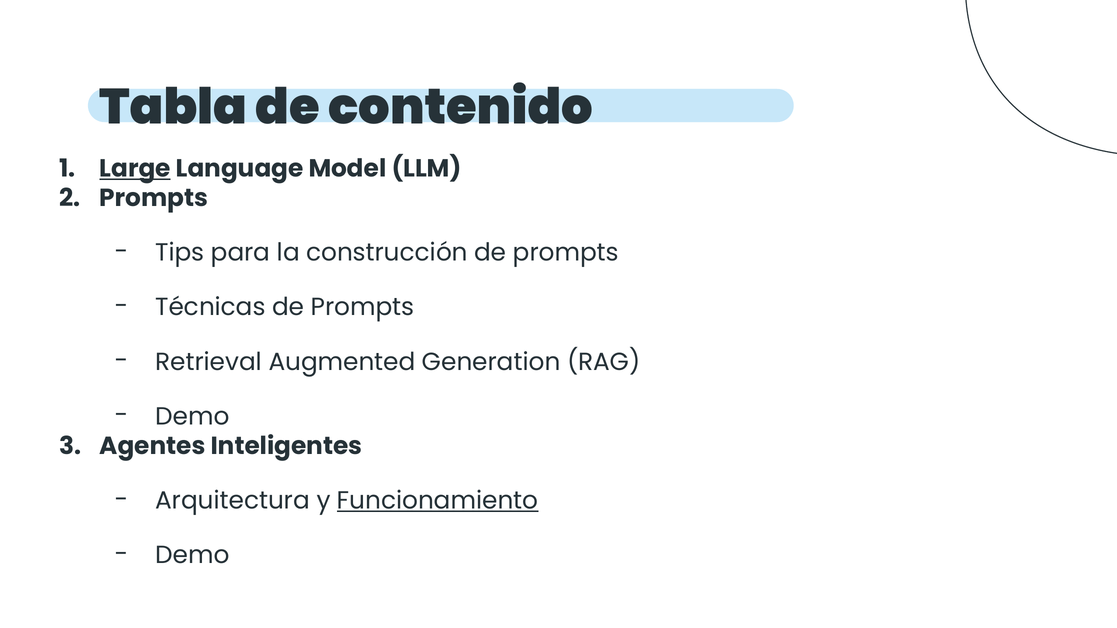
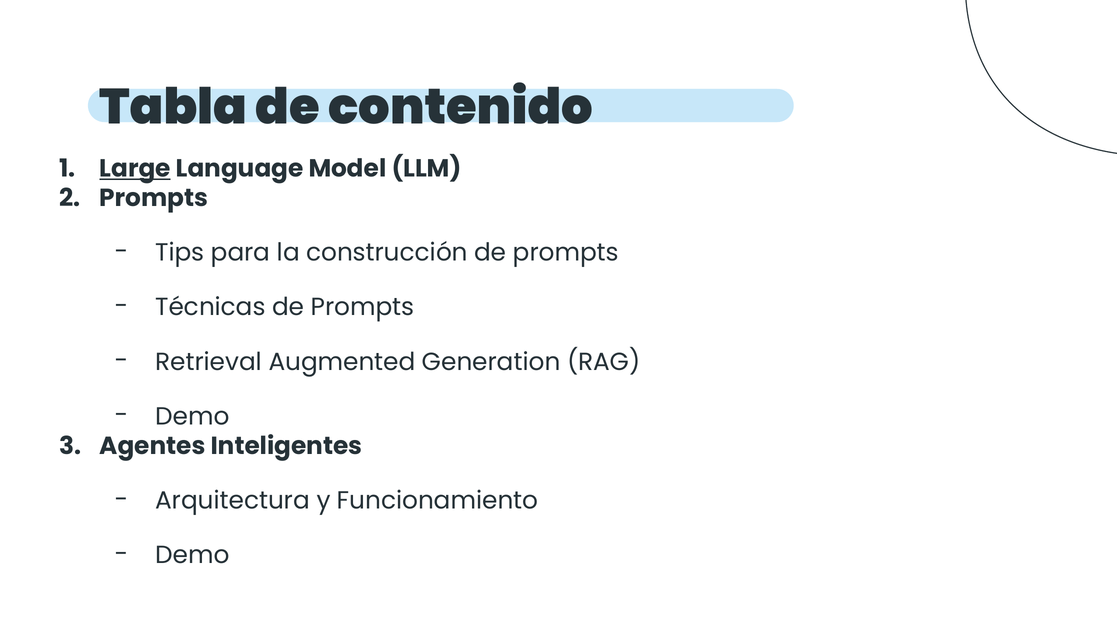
Funcionamiento underline: present -> none
